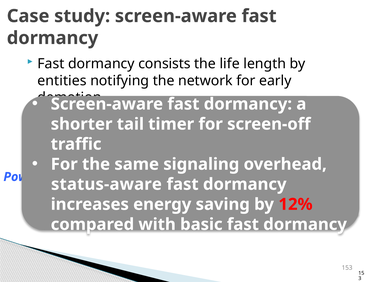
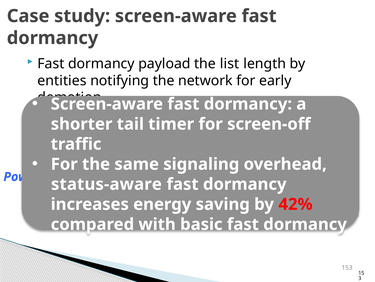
consists: consists -> payload
life: life -> list
12%: 12% -> 42%
